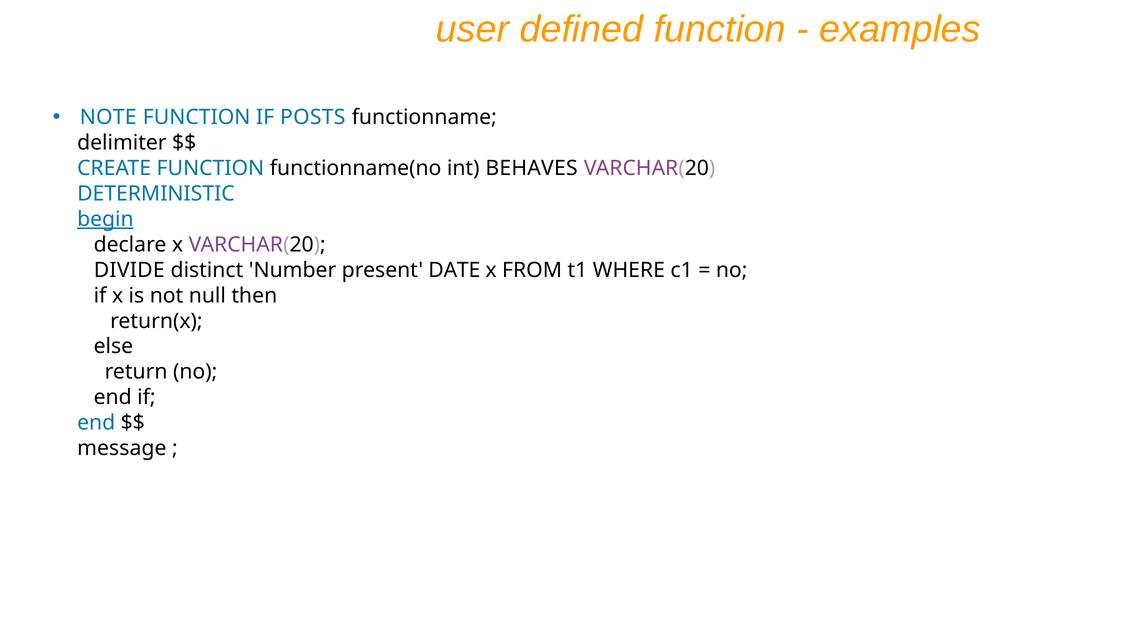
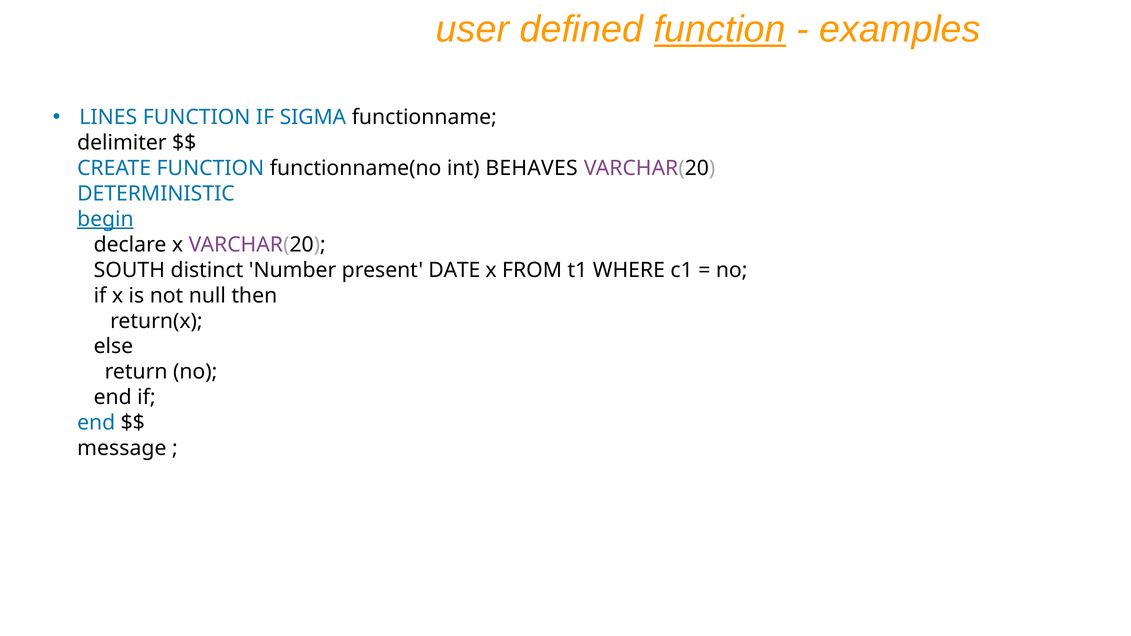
function at (720, 29) underline: none -> present
NOTE: NOTE -> LINES
POSTS: POSTS -> SIGMA
DIVIDE: DIVIDE -> SOUTH
